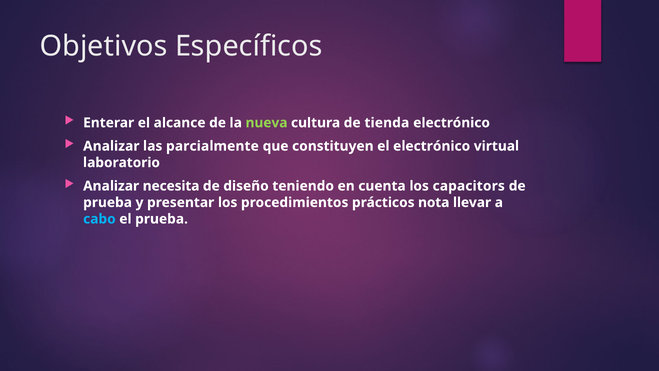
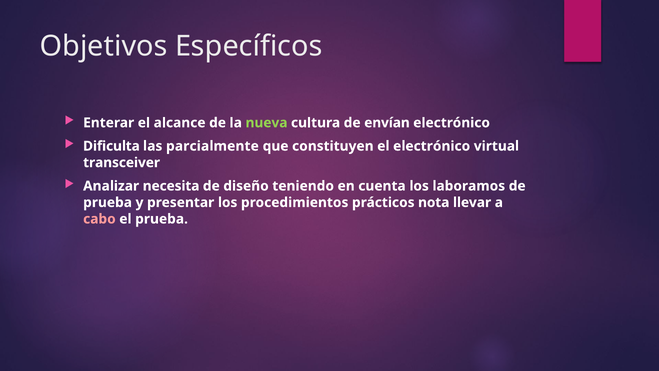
tienda: tienda -> envían
Analizar at (111, 146): Analizar -> Dificulta
laboratorio: laboratorio -> transceiver
capacitors: capacitors -> laboramos
cabo colour: light blue -> pink
